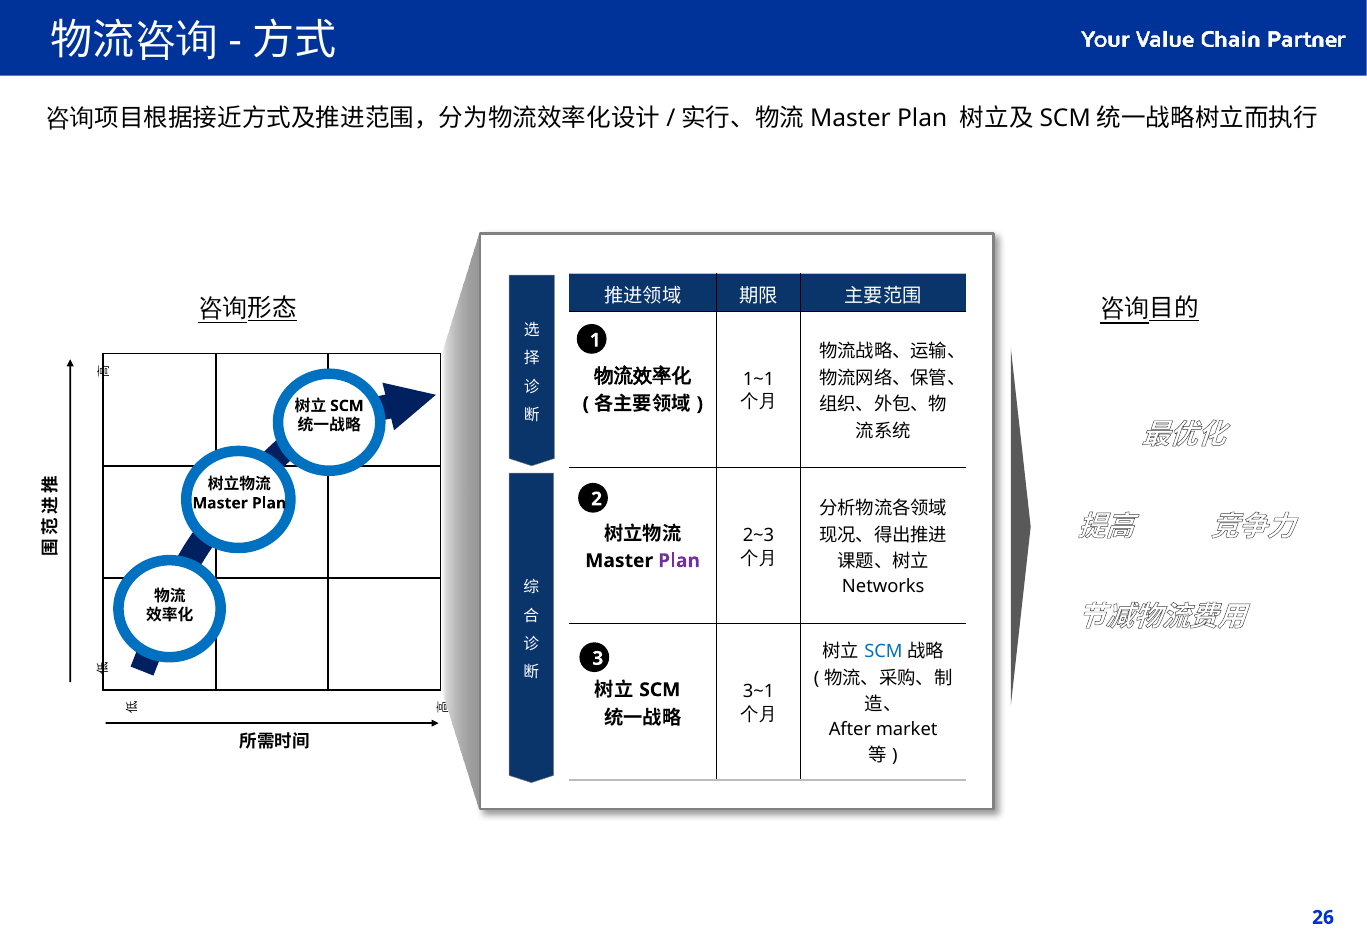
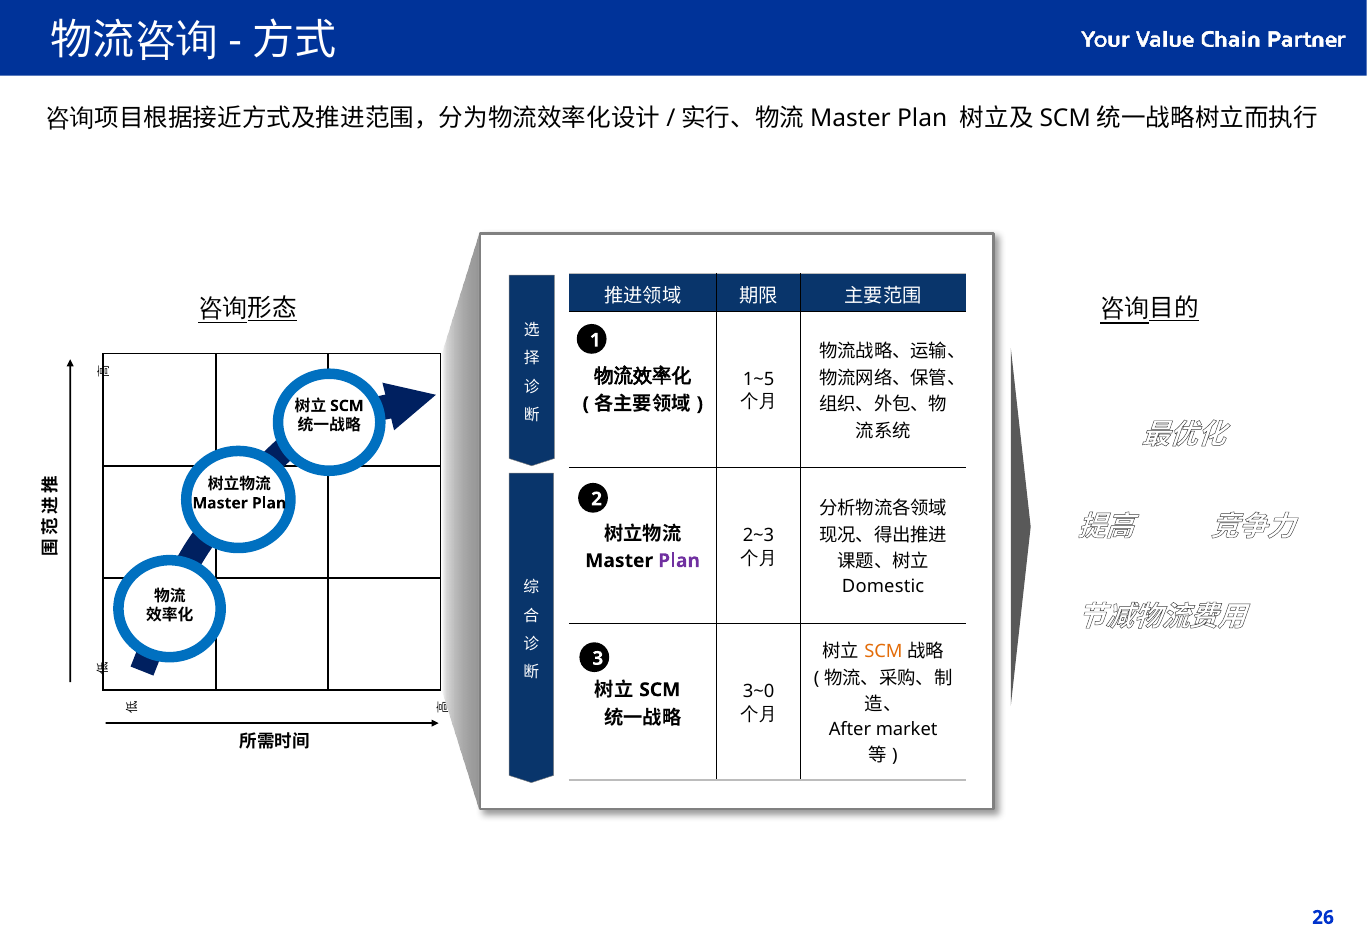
1~1: 1~1 -> 1~5
Networks: Networks -> Domestic
SCM at (883, 652) colour: blue -> orange
3~1: 3~1 -> 3~0
